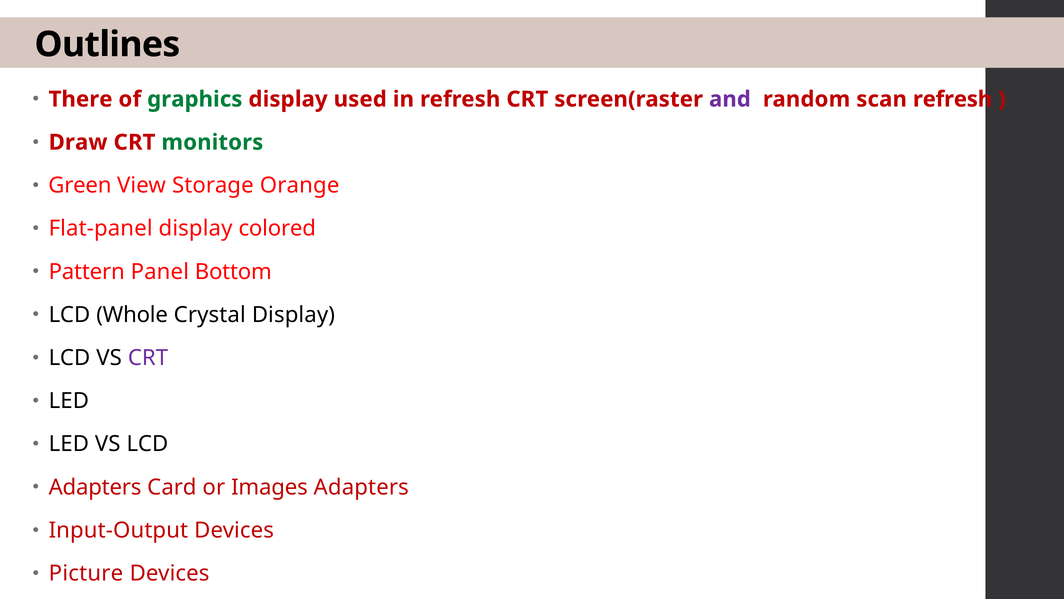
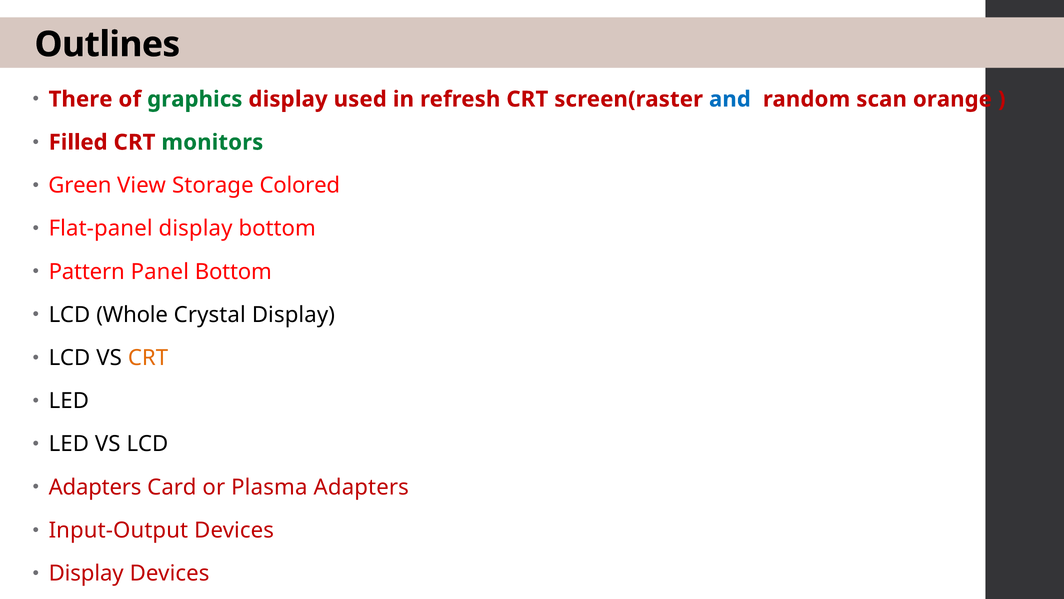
and colour: purple -> blue
scan refresh: refresh -> orange
Draw: Draw -> Filled
Orange: Orange -> Colored
display colored: colored -> bottom
CRT at (148, 358) colour: purple -> orange
Images: Images -> Plasma
Picture at (86, 573): Picture -> Display
